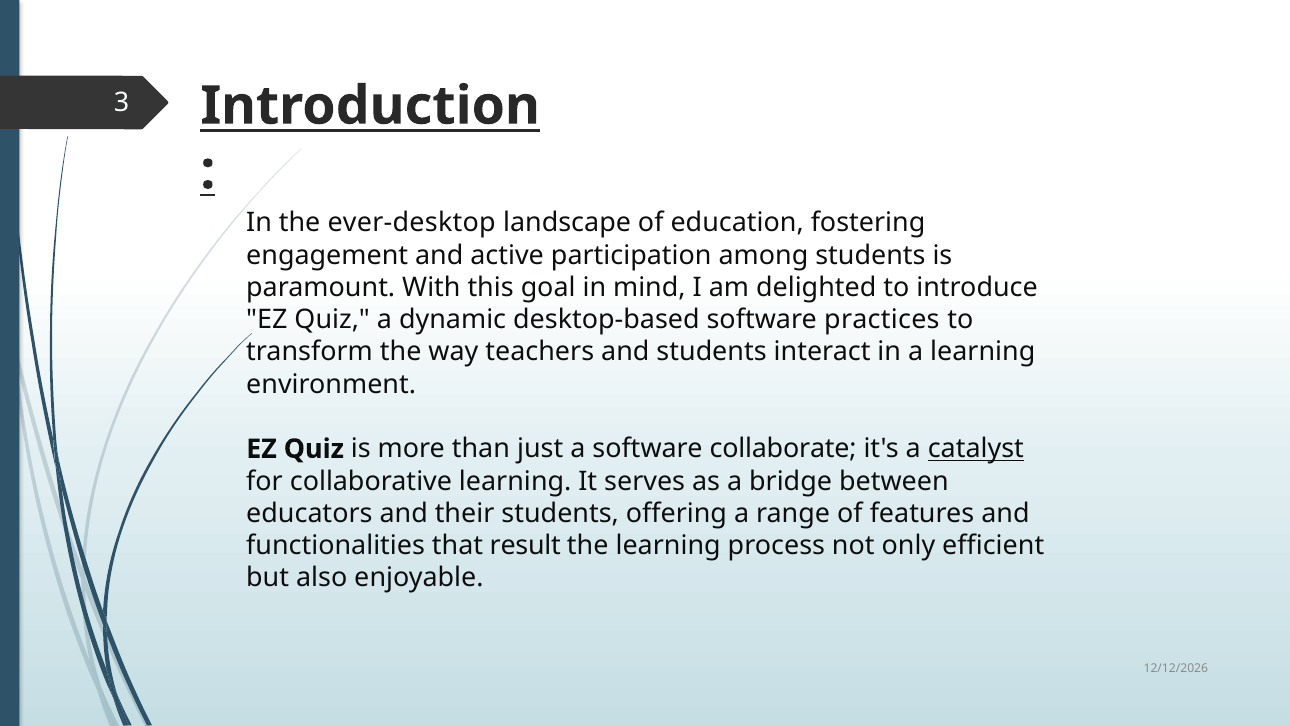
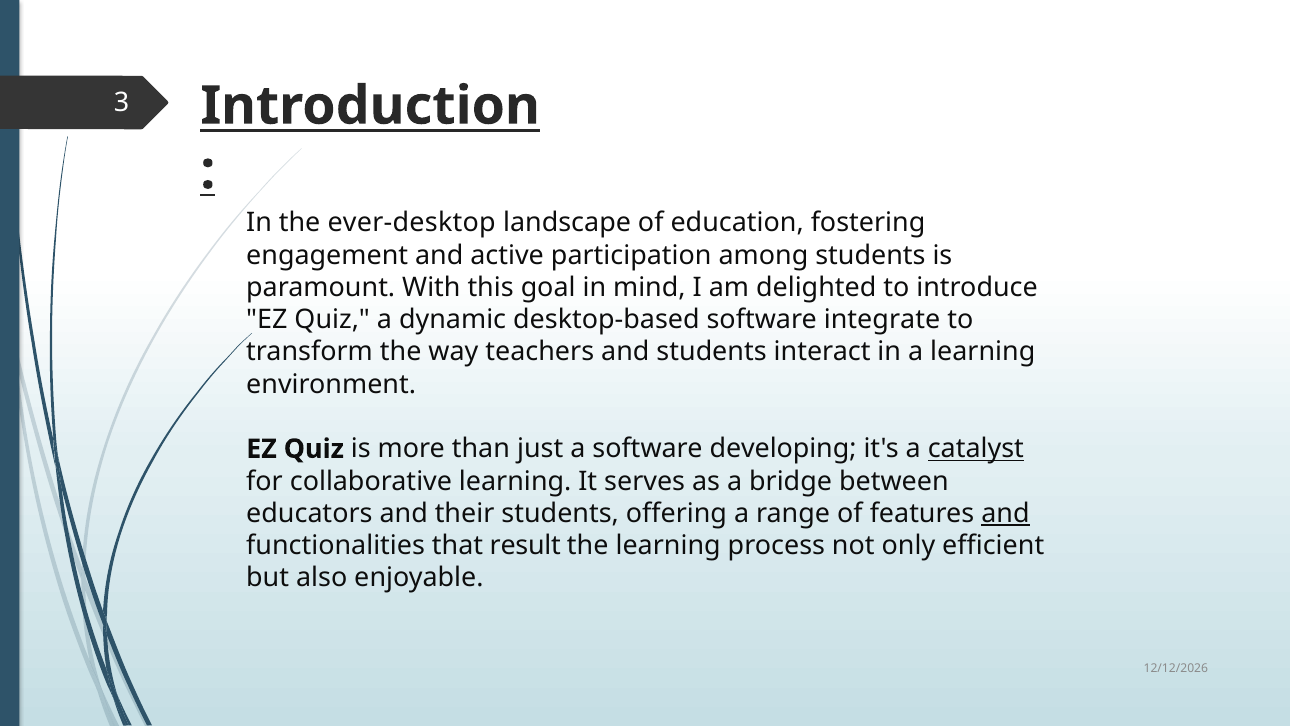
practices: practices -> integrate
collaborate: collaborate -> developing
and at (1005, 513) underline: none -> present
